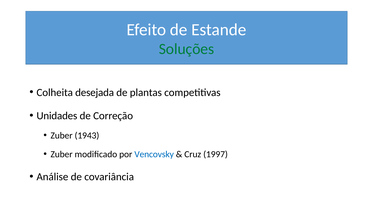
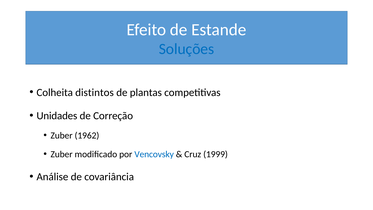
Soluções colour: green -> blue
desejada: desejada -> distintos
1943: 1943 -> 1962
1997: 1997 -> 1999
